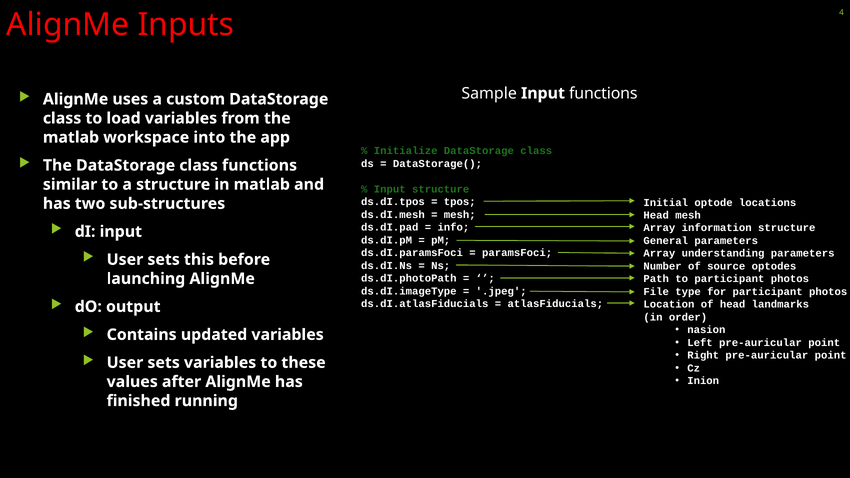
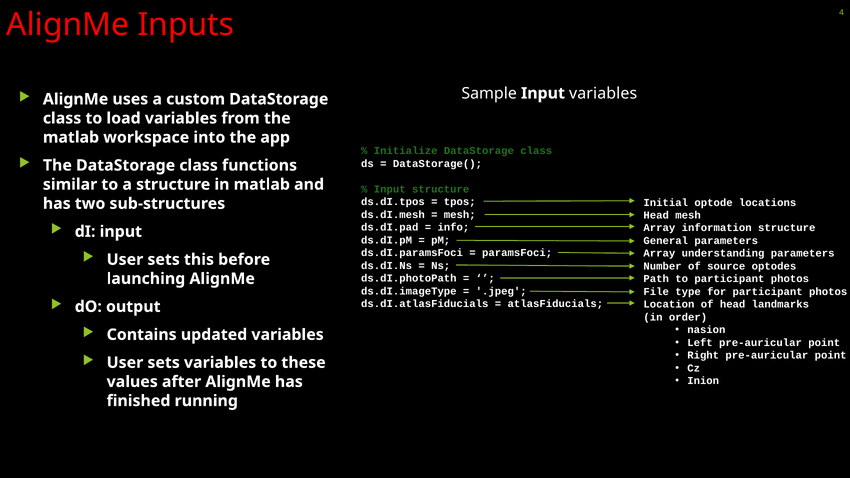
Input functions: functions -> variables
